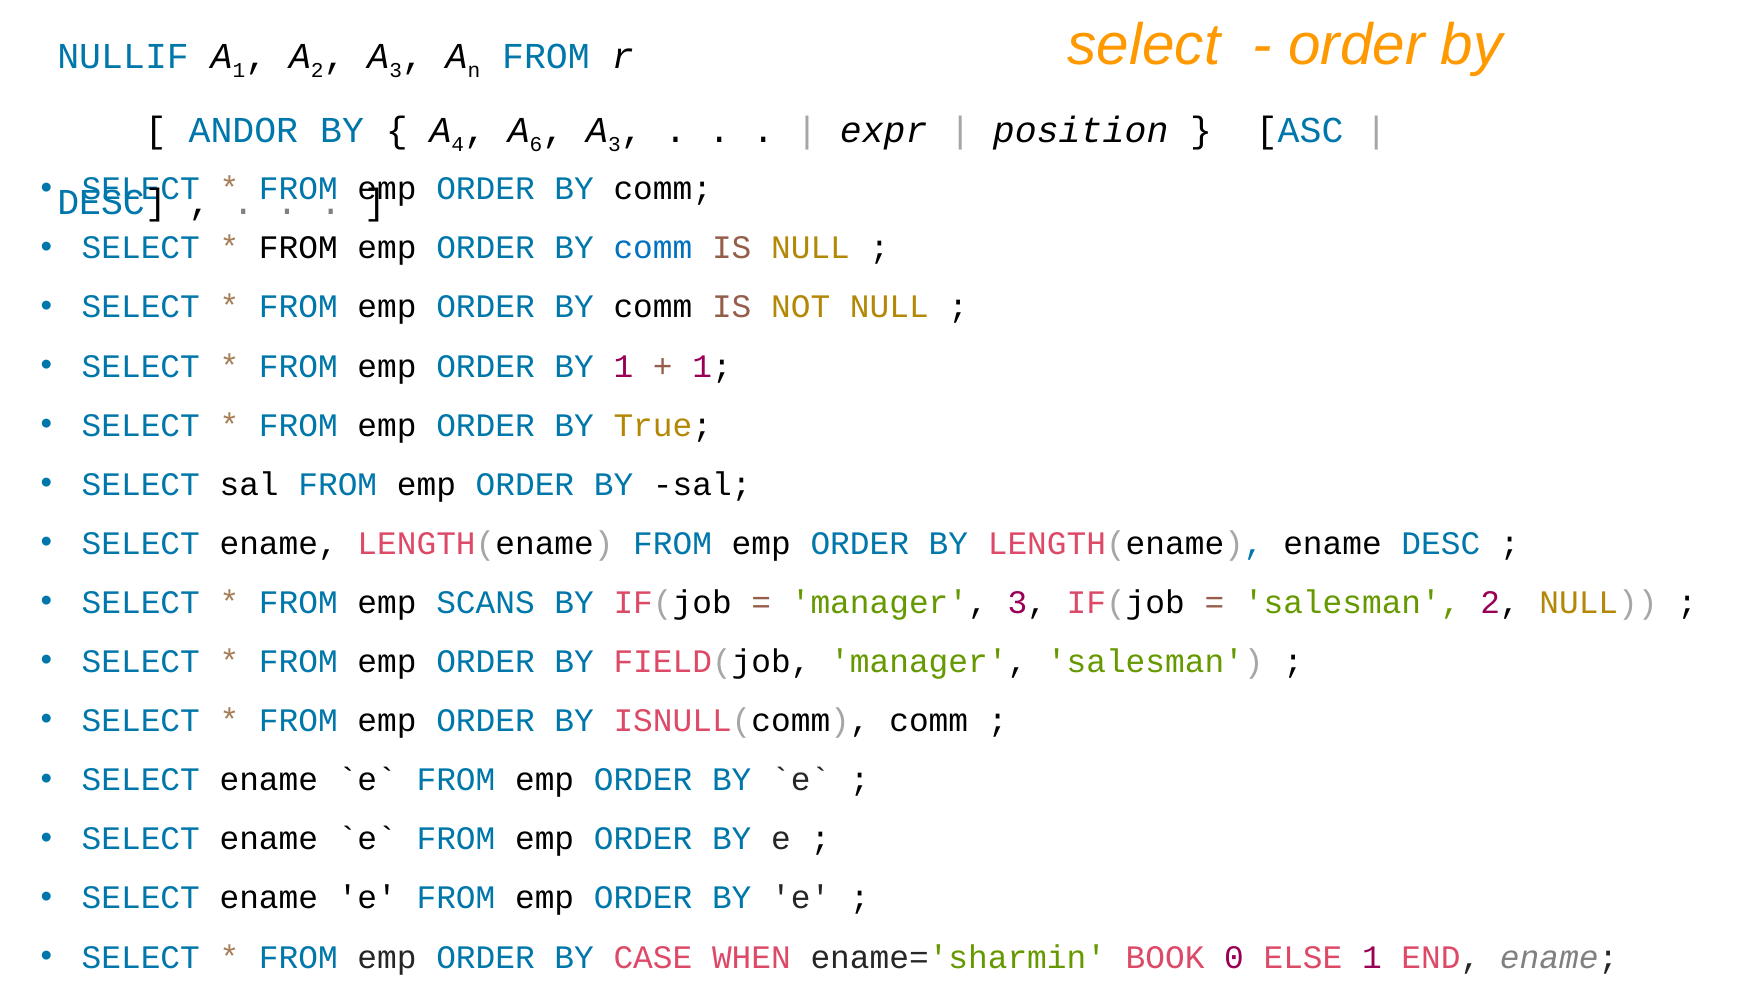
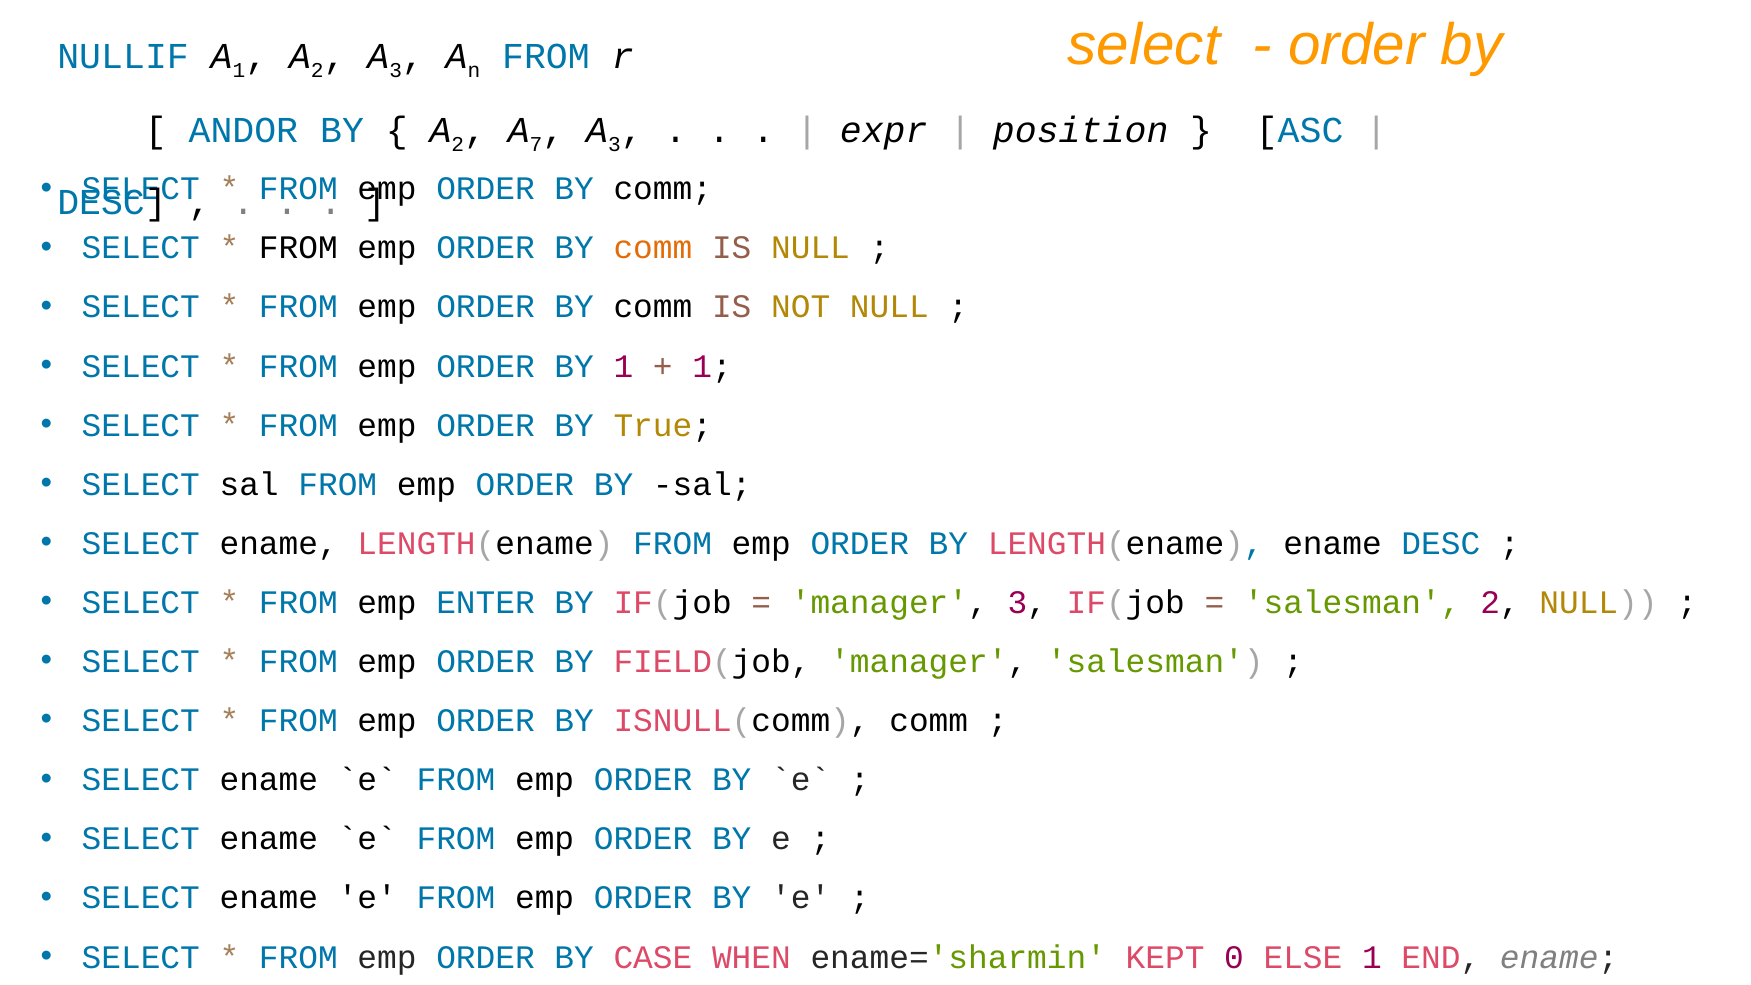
4 at (458, 145): 4 -> 2
6: 6 -> 7
comm at (653, 248) colour: blue -> orange
SCANS: SCANS -> ENTER
BOOK: BOOK -> KEPT
